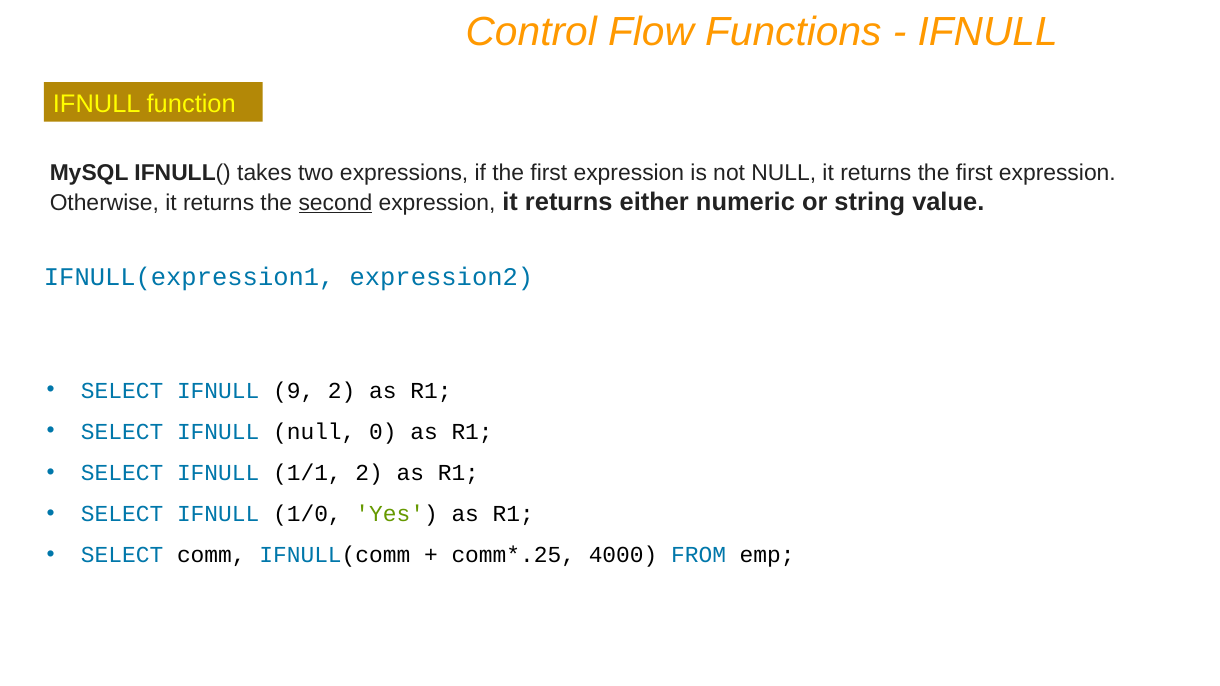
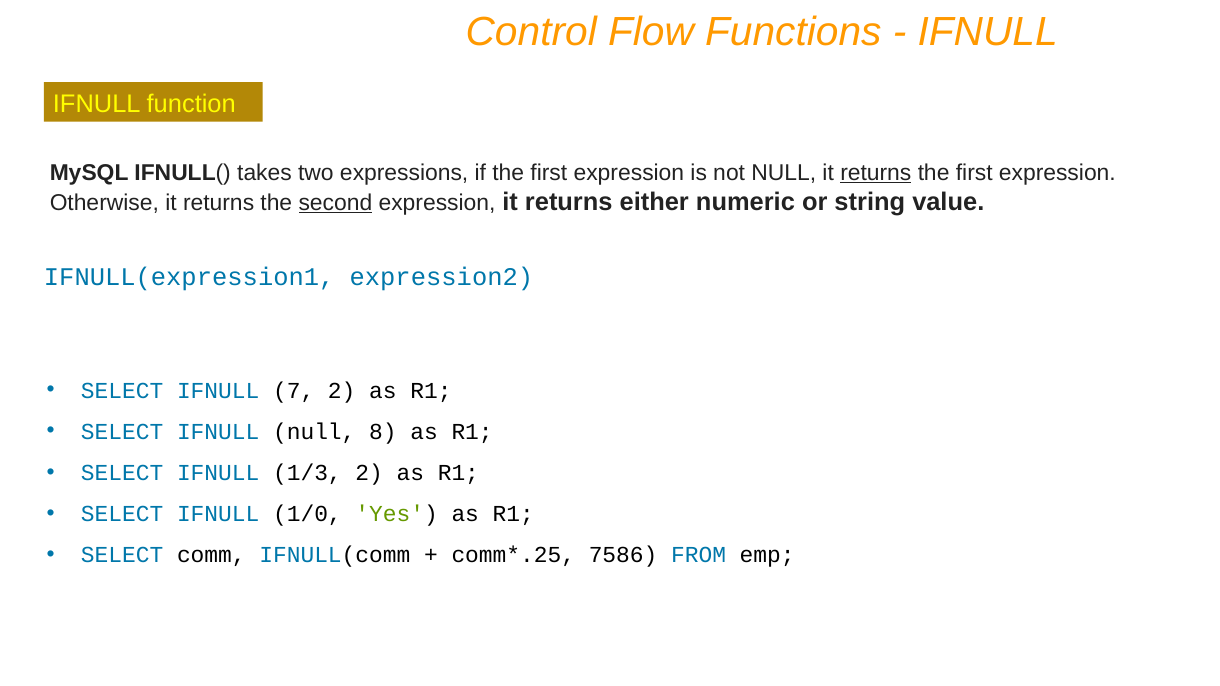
returns at (876, 173) underline: none -> present
9: 9 -> 7
0: 0 -> 8
1/1: 1/1 -> 1/3
4000: 4000 -> 7586
